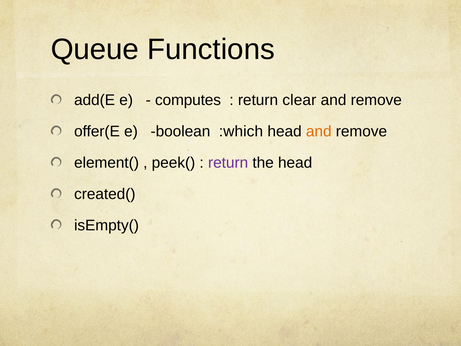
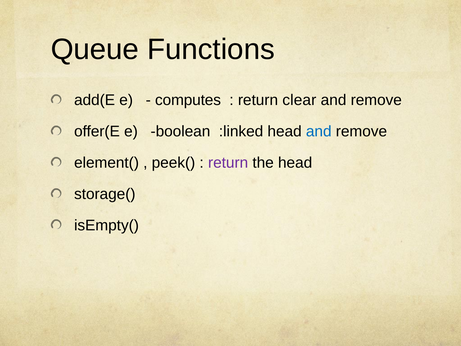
:which: :which -> :linked
and at (319, 131) colour: orange -> blue
created(: created( -> storage(
